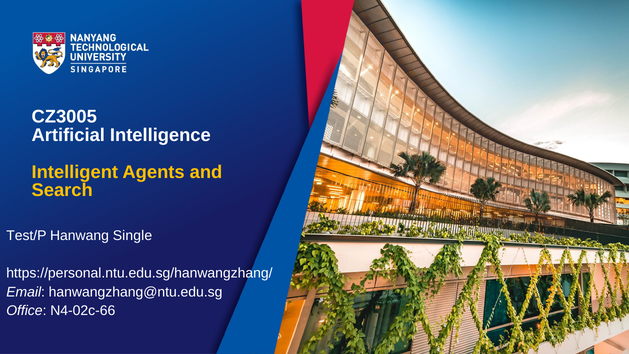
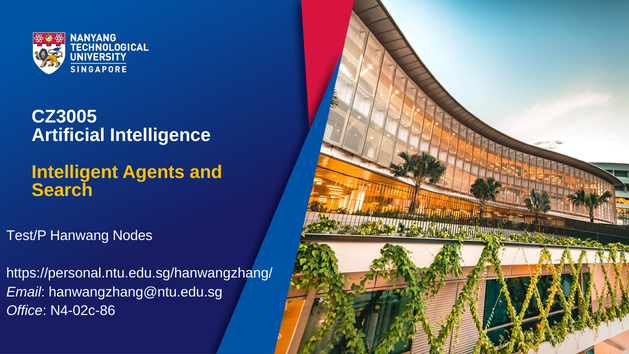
Single: Single -> Nodes
N4-02c-66: N4-02c-66 -> N4-02c-86
